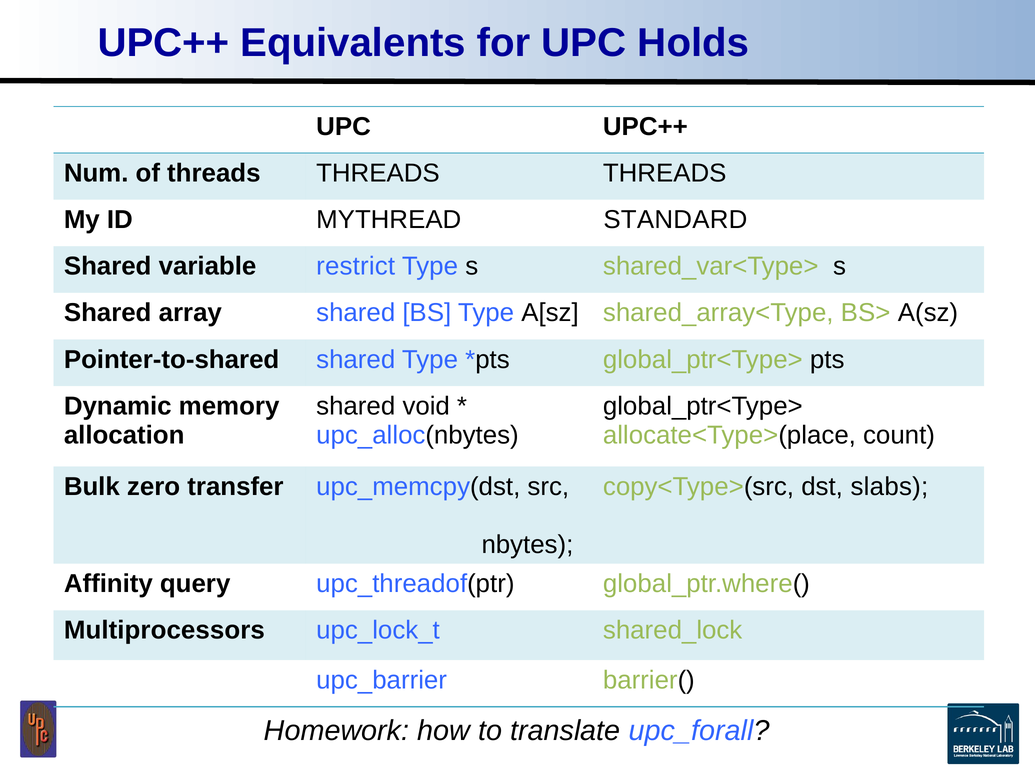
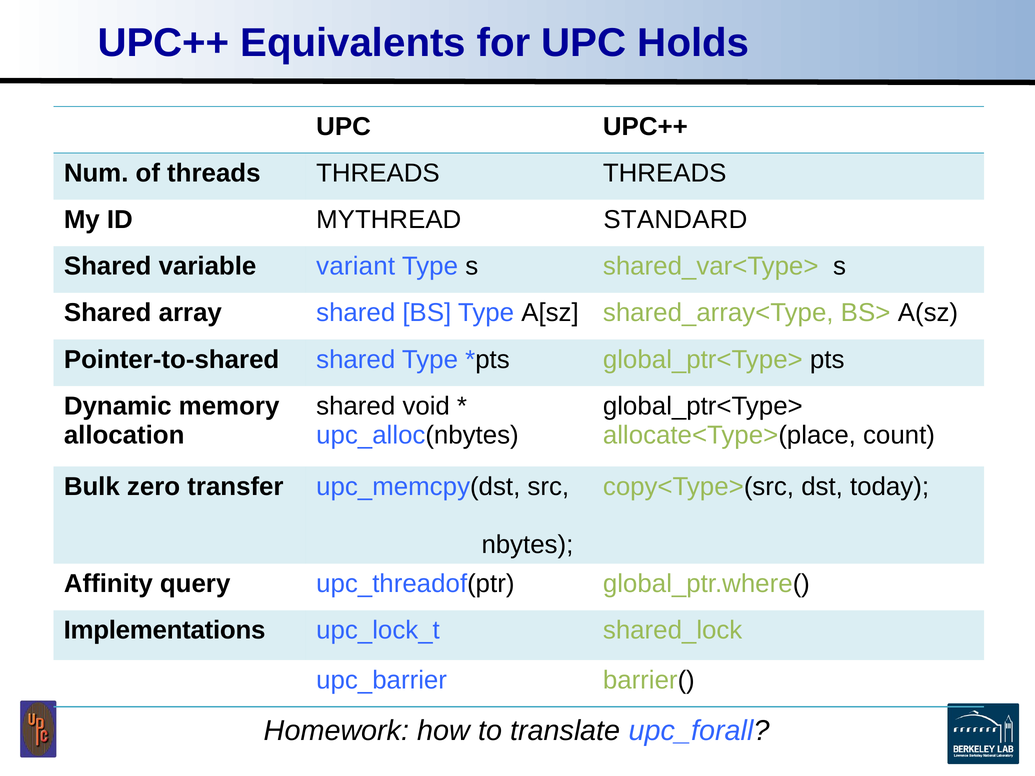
restrict: restrict -> variant
slabs: slabs -> today
Multiprocessors: Multiprocessors -> Implementations
